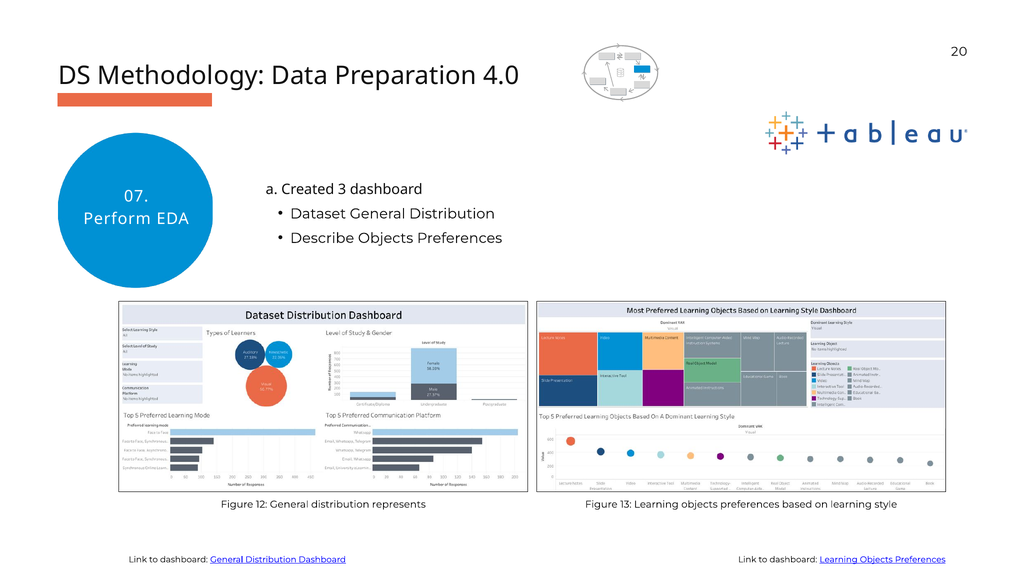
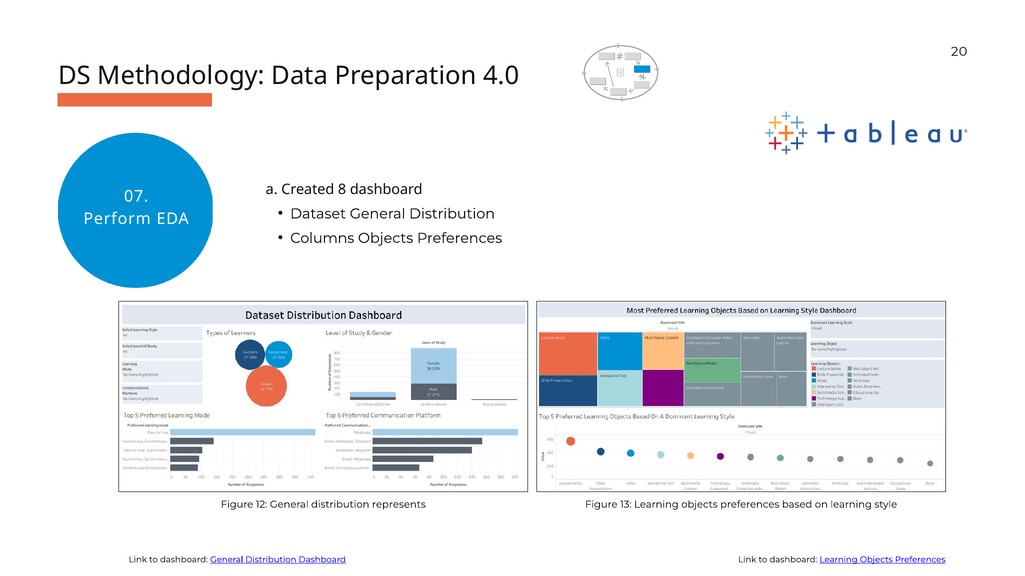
3: 3 -> 8
Describe: Describe -> Columns
